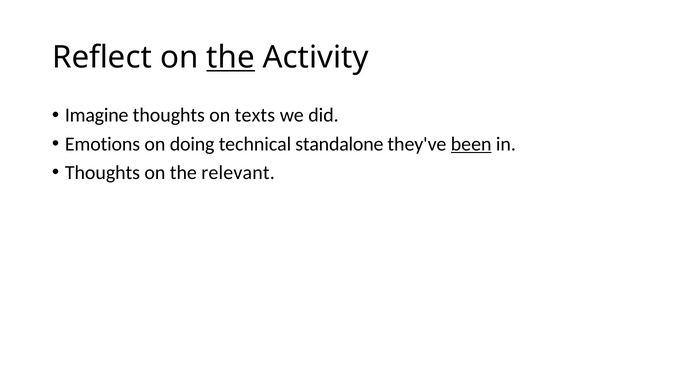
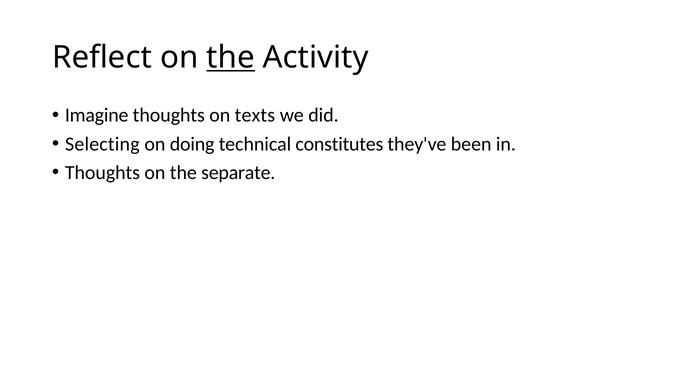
Emotions: Emotions -> Selecting
standalone: standalone -> constitutes
been underline: present -> none
relevant: relevant -> separate
